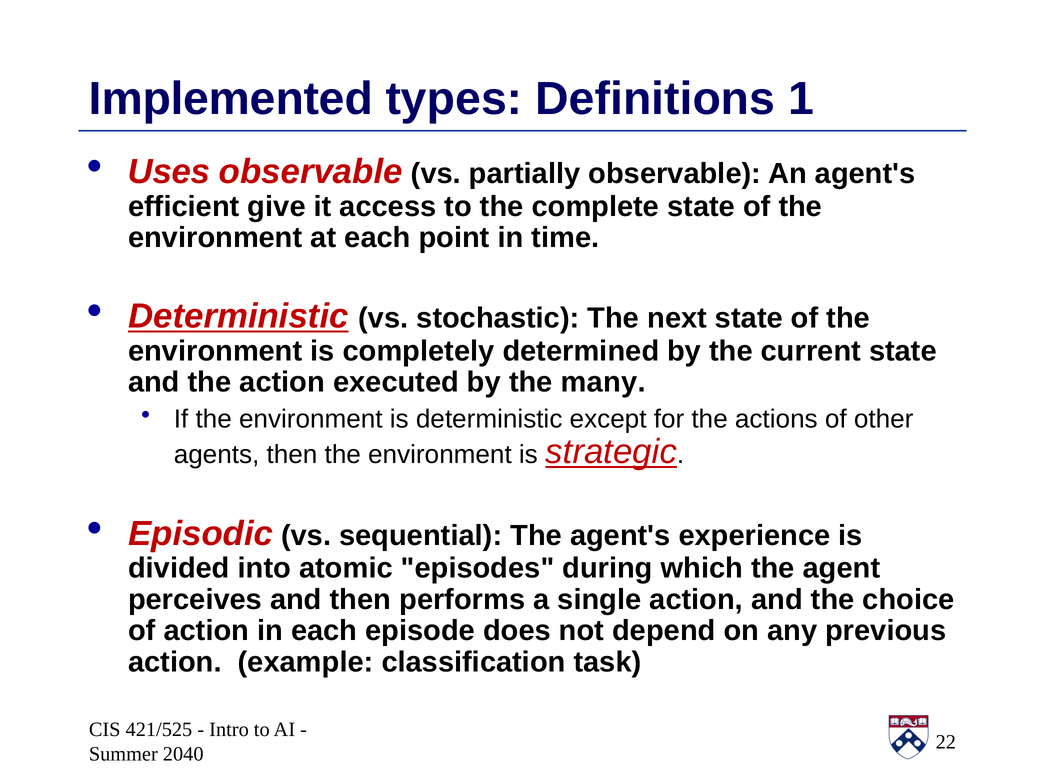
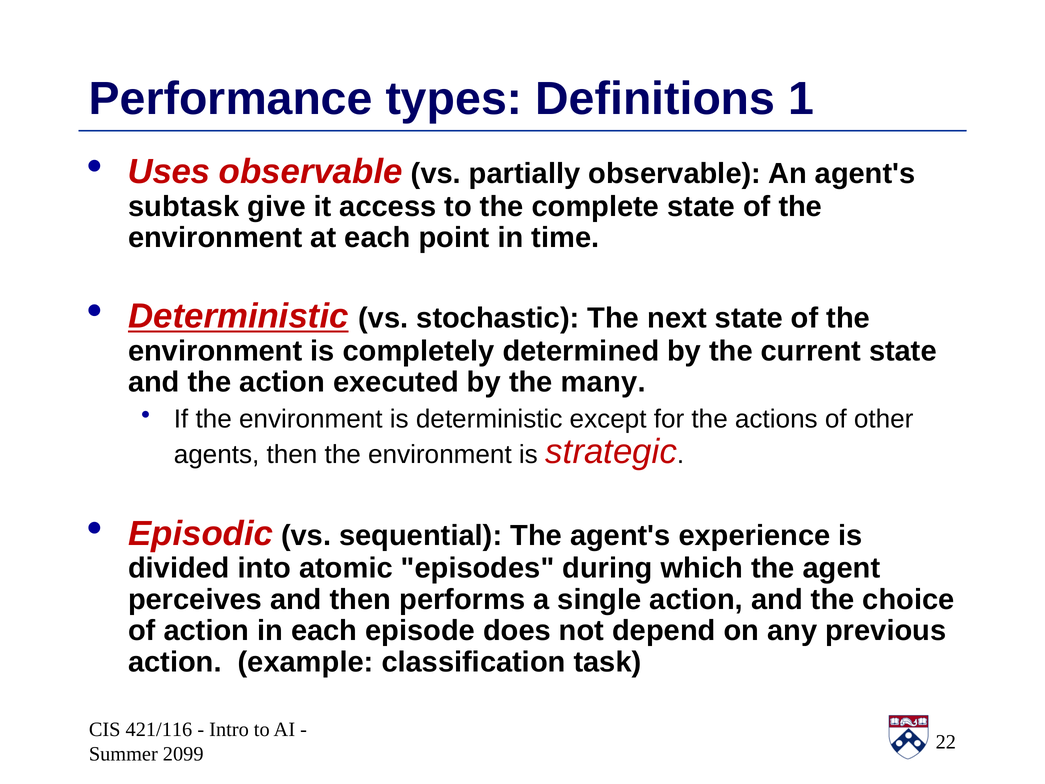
Implemented: Implemented -> Performance
efficient: efficient -> subtask
strategic underline: present -> none
421/525: 421/525 -> 421/116
2040: 2040 -> 2099
